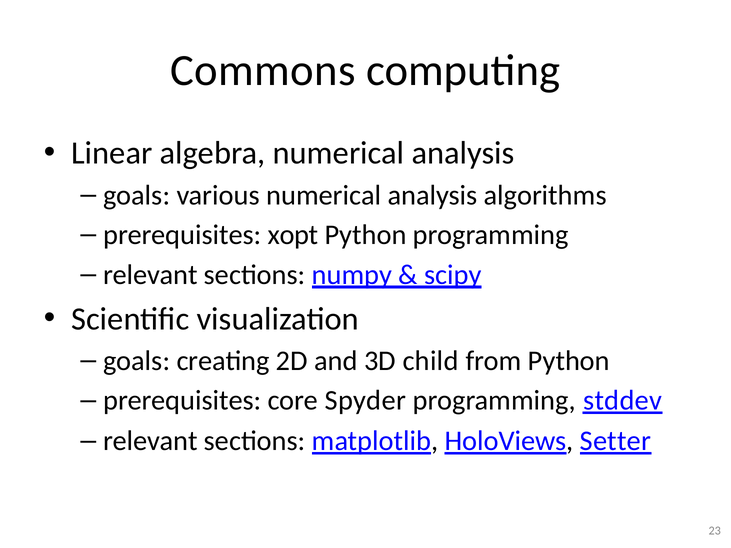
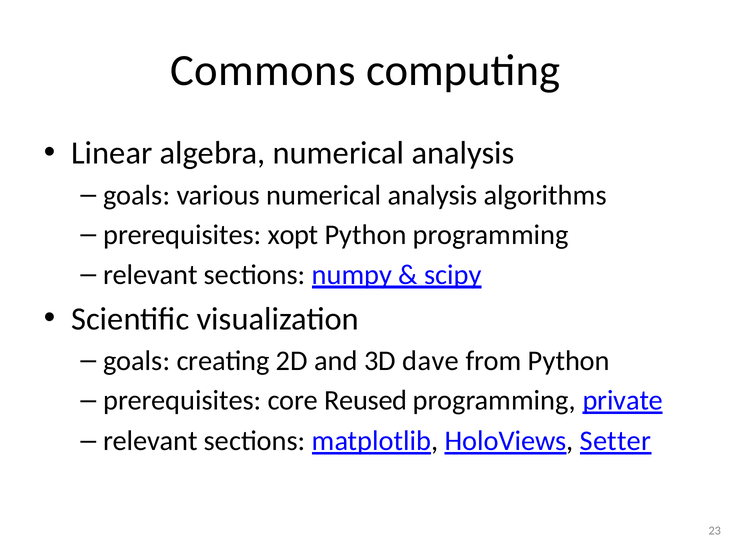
child: child -> dave
Spyder: Spyder -> Reused
stddev: stddev -> private
